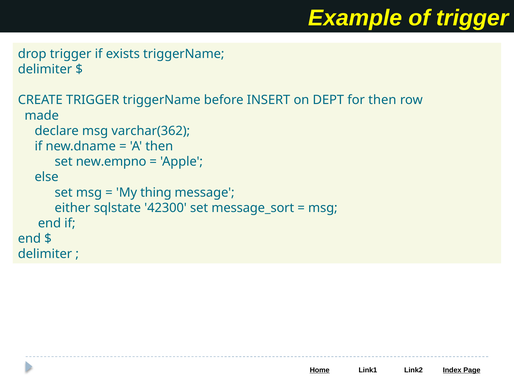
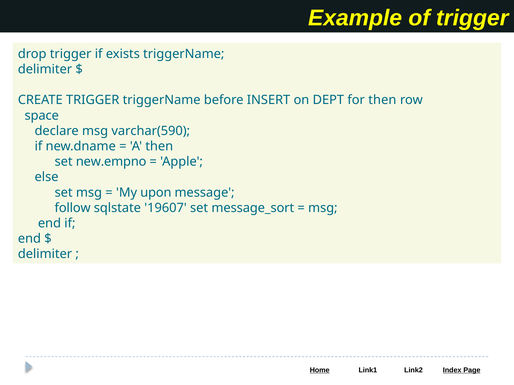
made: made -> space
varchar(362: varchar(362 -> varchar(590
thing: thing -> upon
either: either -> follow
42300: 42300 -> 19607
